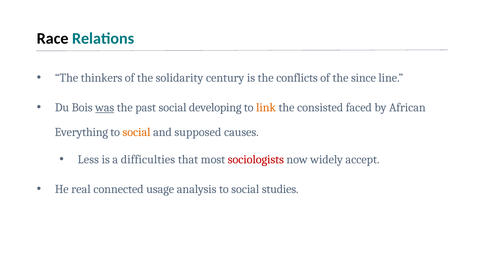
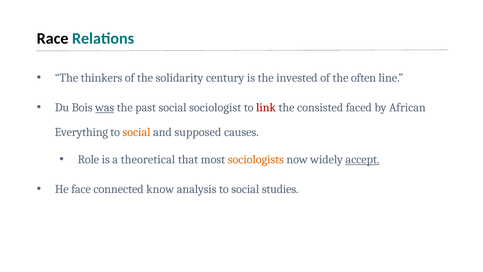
conflicts: conflicts -> invested
since: since -> often
developing: developing -> sociologist
link colour: orange -> red
Less: Less -> Role
difficulties: difficulties -> theoretical
sociologists colour: red -> orange
accept underline: none -> present
real: real -> face
usage: usage -> know
